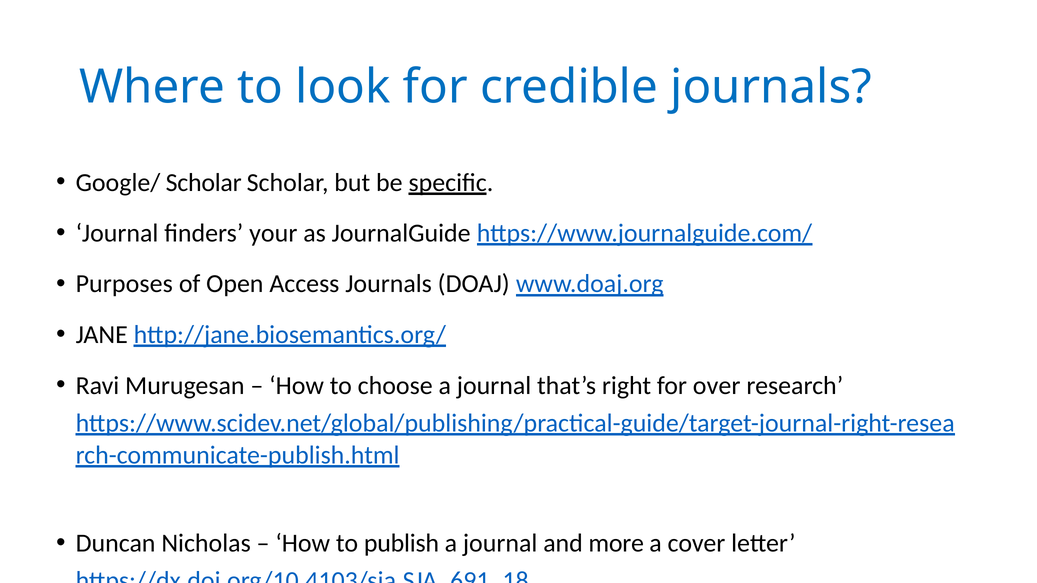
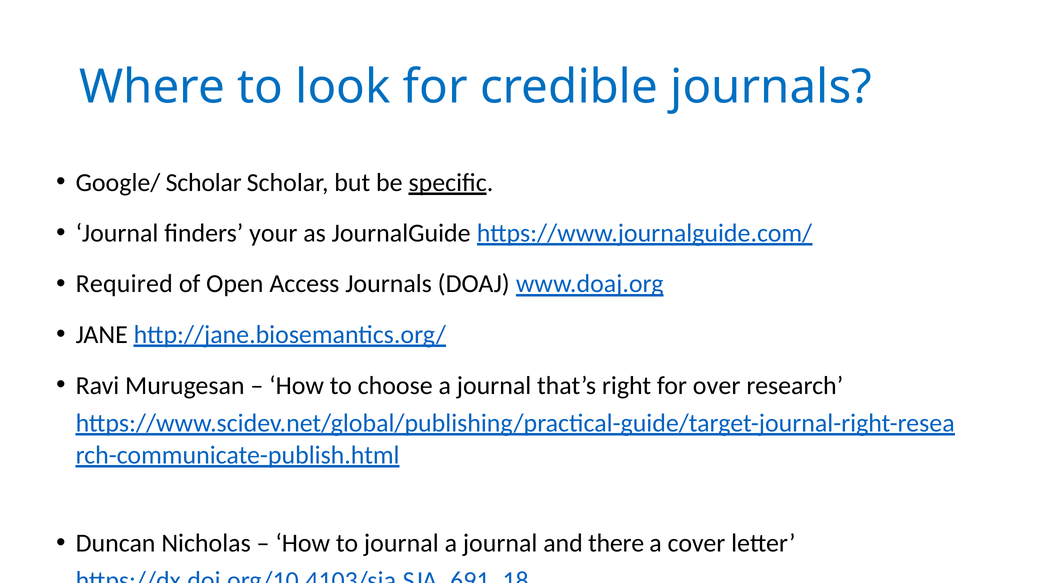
Purposes: Purposes -> Required
to publish: publish -> journal
more: more -> there
